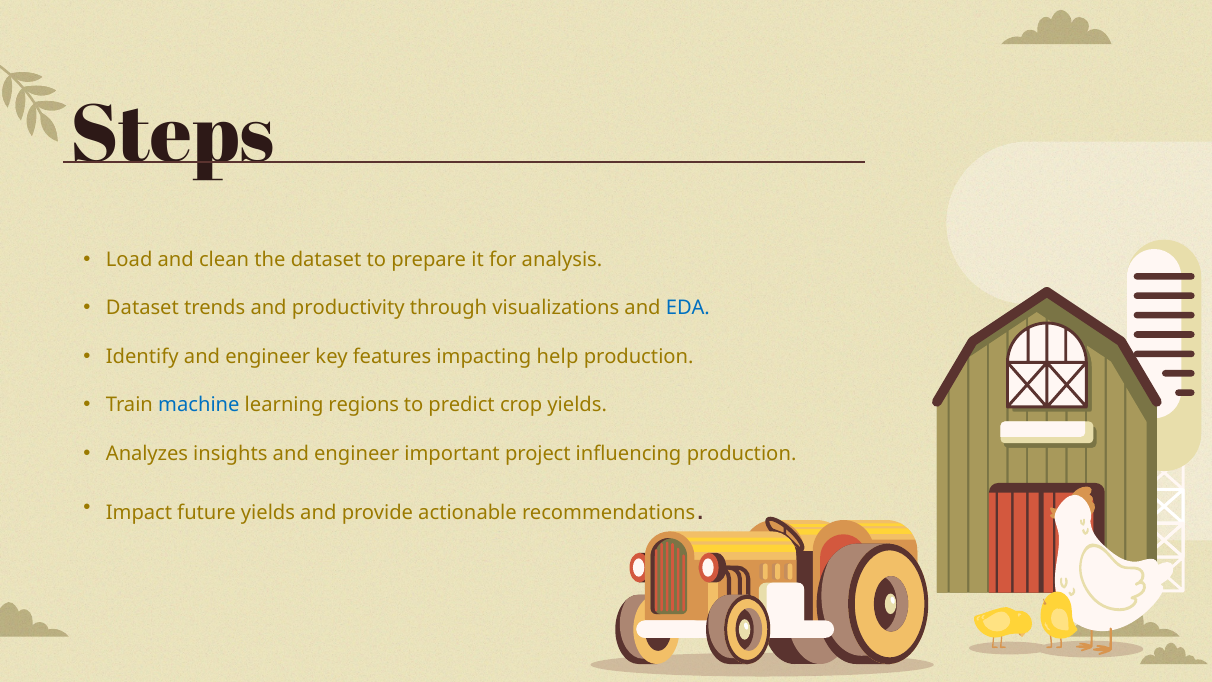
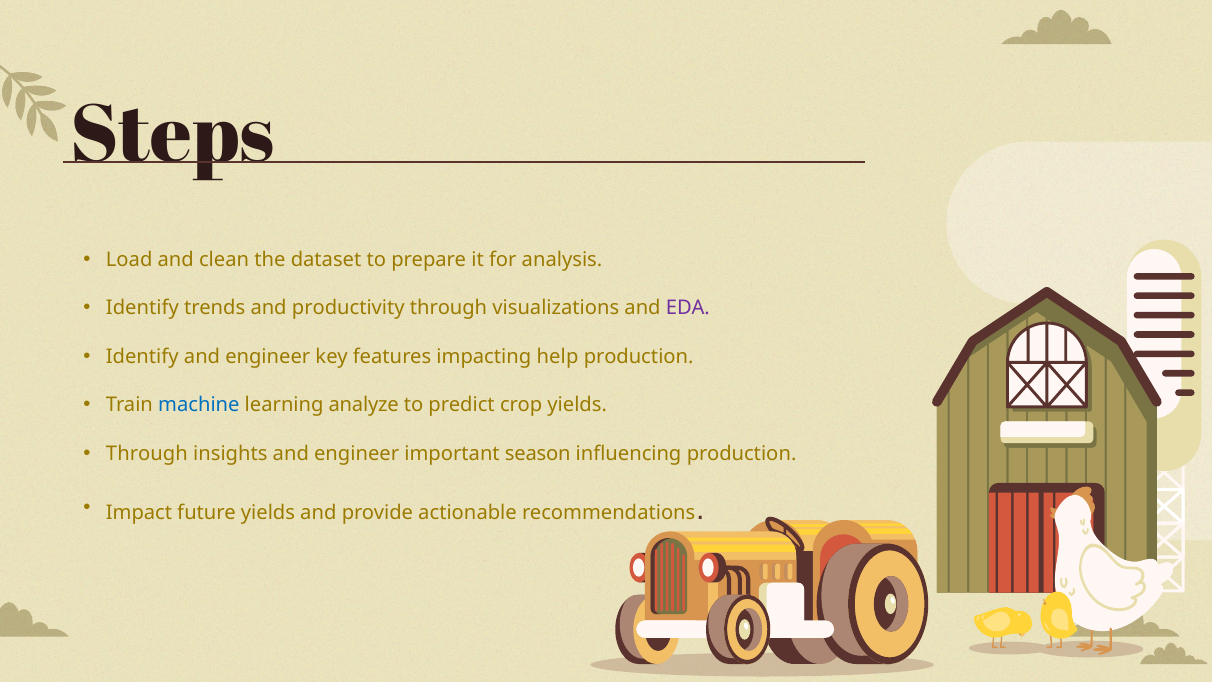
Dataset at (142, 308): Dataset -> Identify
EDA colour: blue -> purple
regions: regions -> analyze
Analyzes at (147, 454): Analyzes -> Through
project: project -> season
